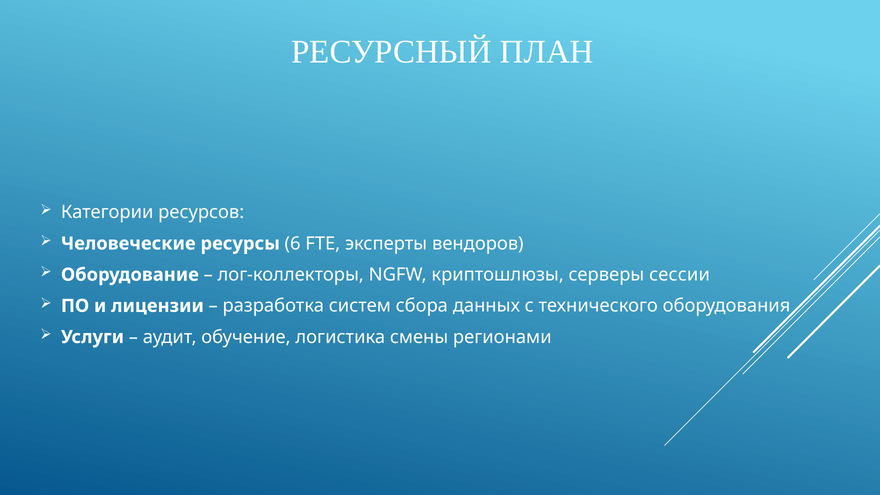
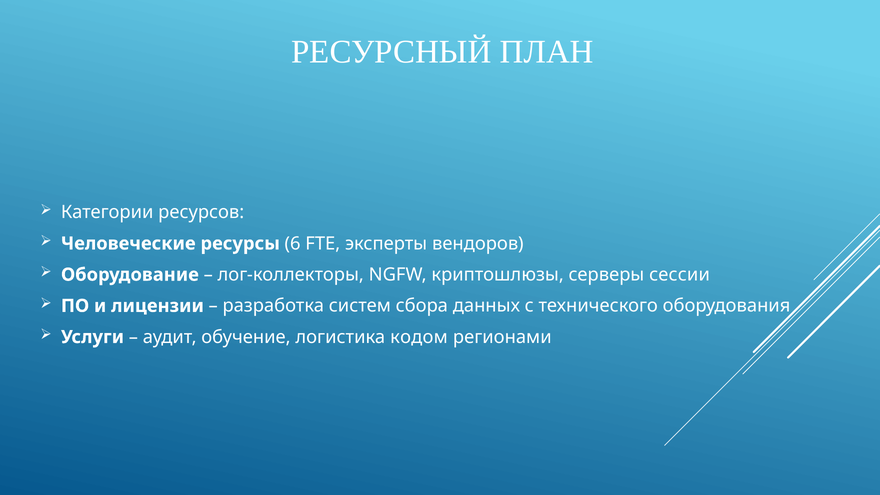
смены: смены -> кодом
